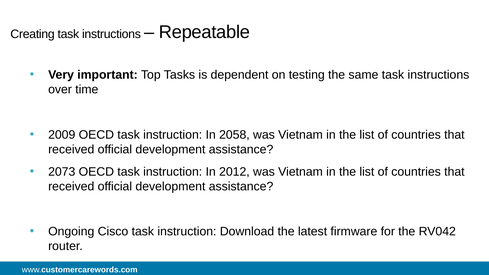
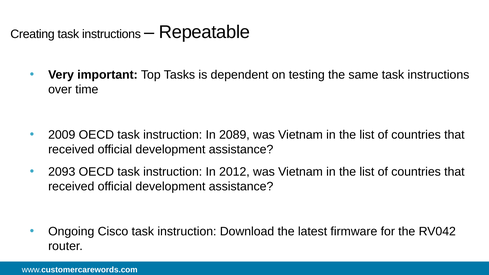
2058: 2058 -> 2089
2073: 2073 -> 2093
